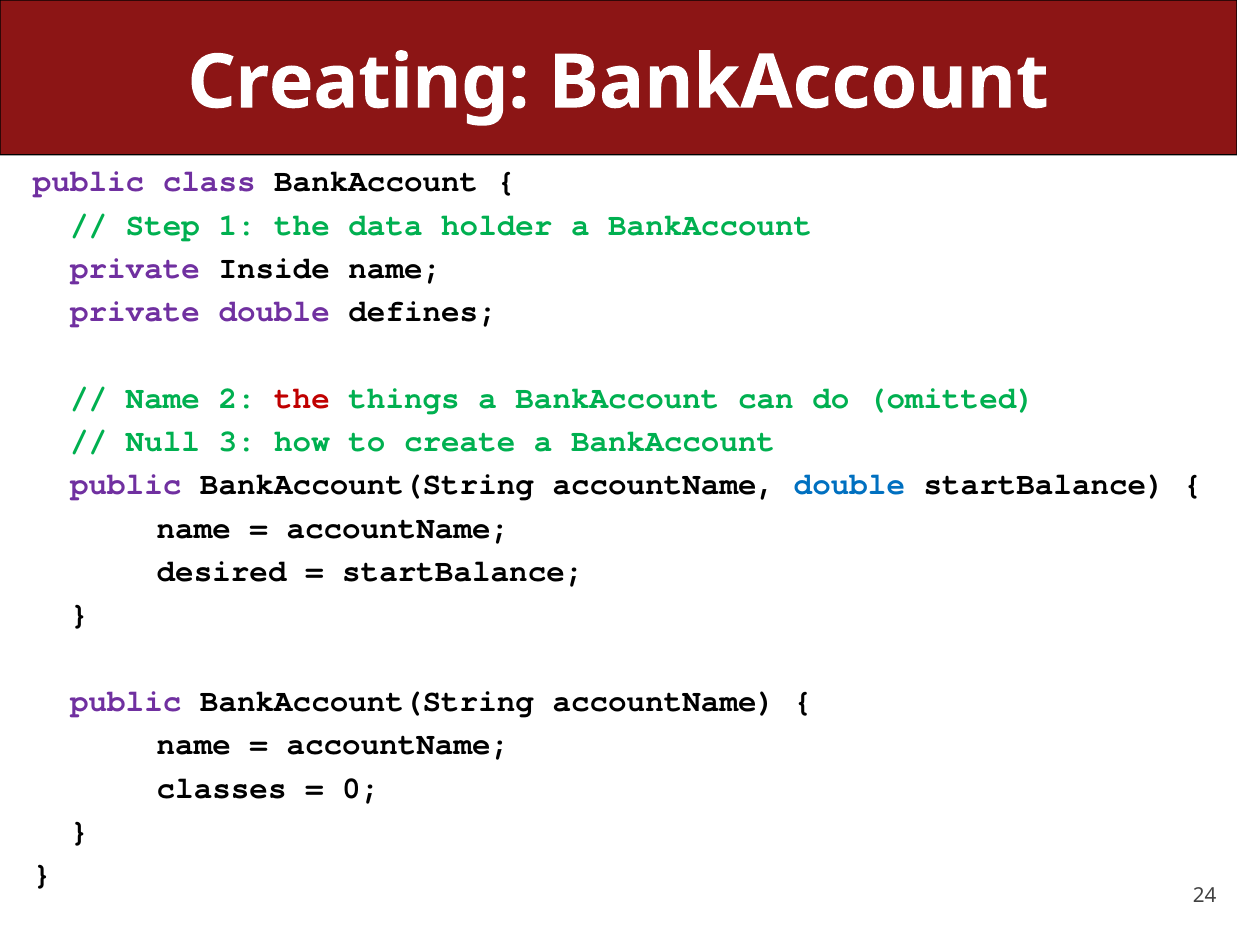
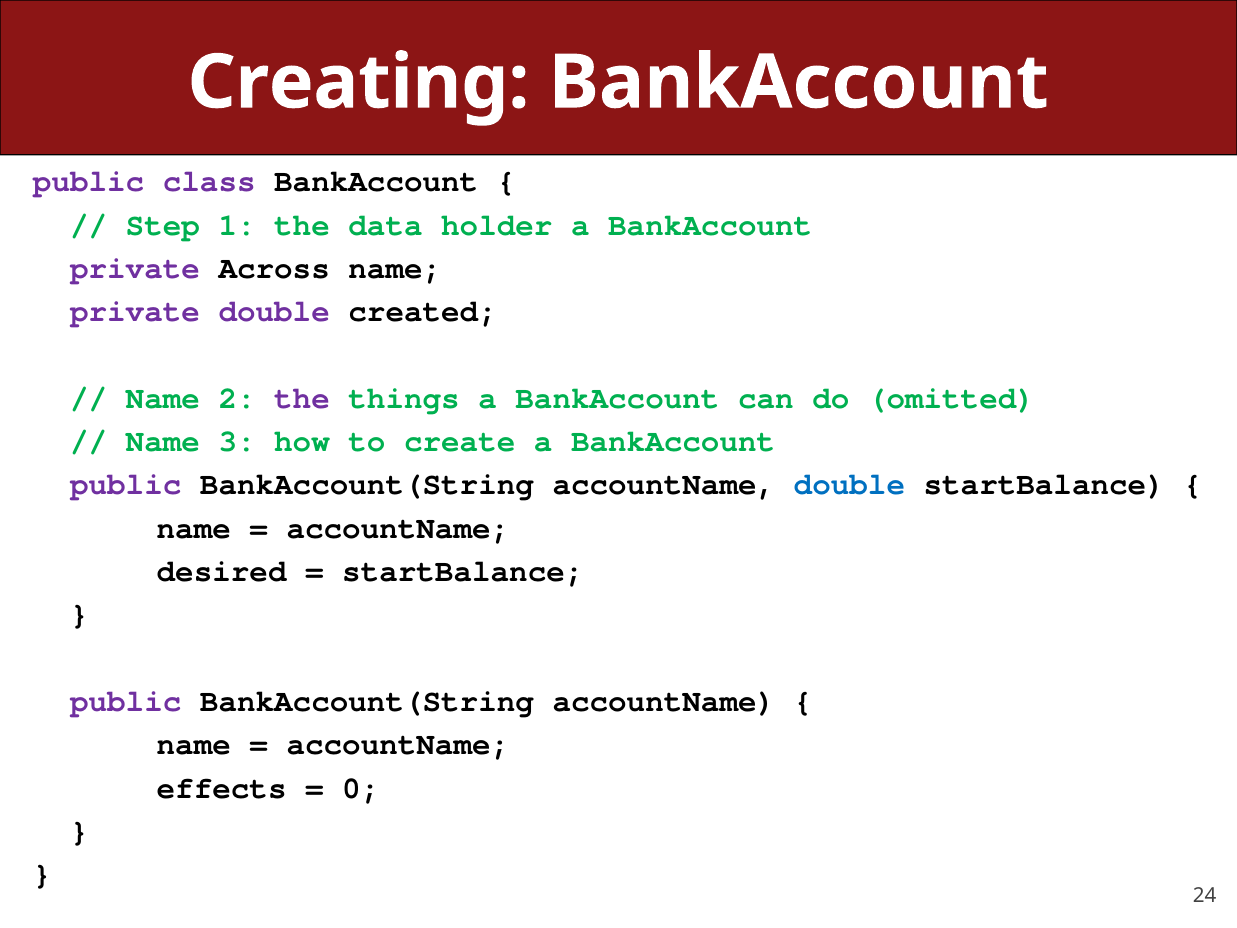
Inside: Inside -> Across
defines: defines -> created
the at (302, 398) colour: red -> purple
Null at (163, 441): Null -> Name
classes: classes -> effects
